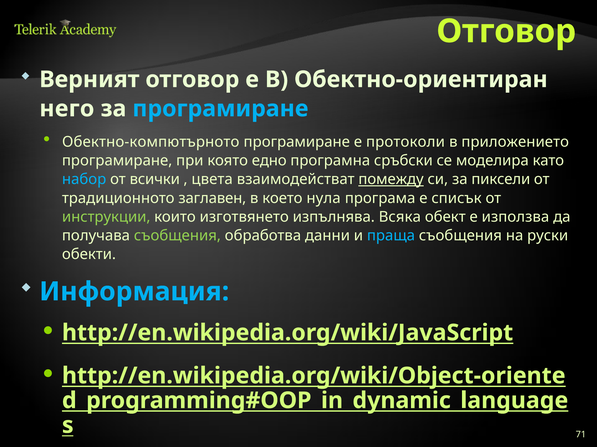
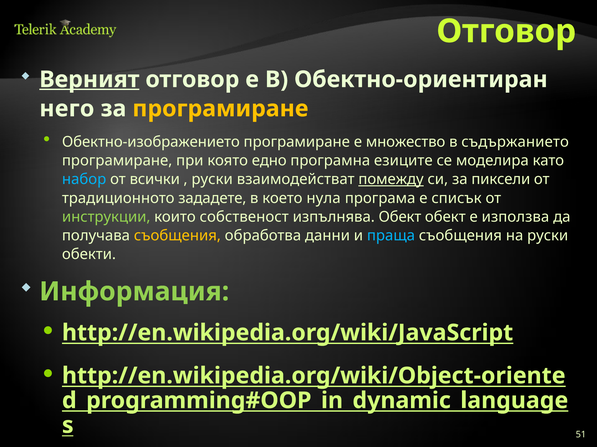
Верният underline: none -> present
програмиране at (220, 109) colour: light blue -> yellow
Обектно-компютърното: Обектно-компютърното -> Обектно-изображението
протоколи: протоколи -> множество
приложението: приложението -> съдържанието
сръбски: сръбски -> езиците
цвета at (212, 180): цвета -> руски
заглавен: заглавен -> зададете
изготвянето: изготвянето -> собственост
изпълнява Всяка: Всяка -> Обект
съобщения at (177, 236) colour: light green -> yellow
Информация colour: light blue -> light green
71: 71 -> 51
